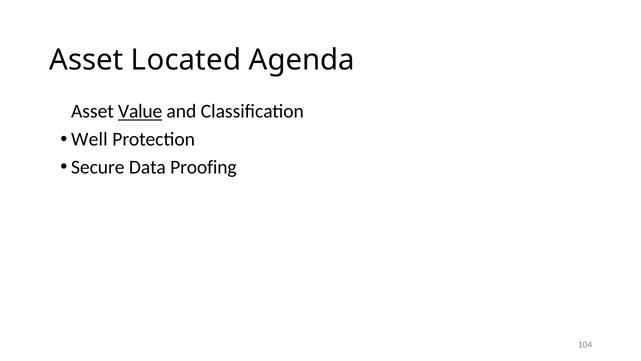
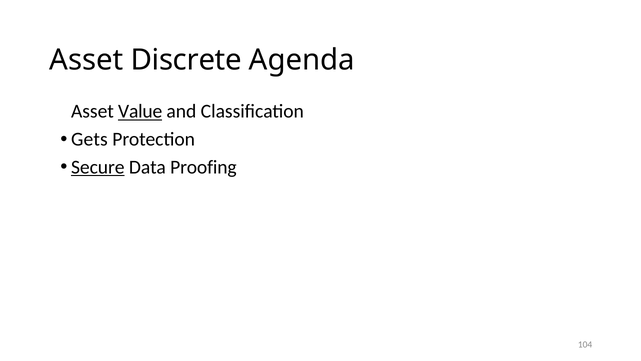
Located: Located -> Discrete
Well: Well -> Gets
Secure underline: none -> present
